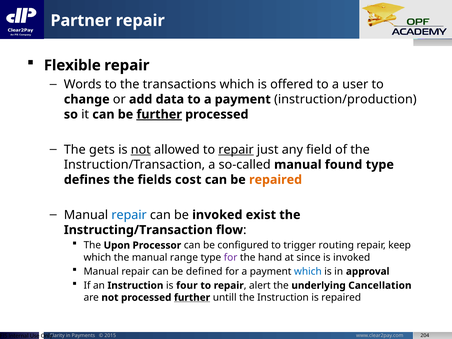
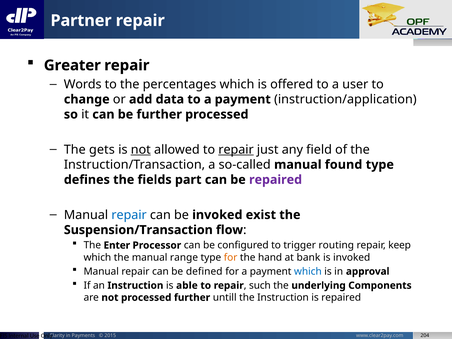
Flexible: Flexible -> Greater
transactions: transactions -> percentages
instruction/production: instruction/production -> instruction/application
further at (159, 114) underline: present -> none
cost: cost -> part
repaired at (276, 180) colour: orange -> purple
Instructing/Transaction: Instructing/Transaction -> Suspension/Transaction
Upon: Upon -> Enter
for at (231, 257) colour: purple -> orange
since: since -> bank
four: four -> able
alert: alert -> such
Cancellation: Cancellation -> Components
further at (192, 298) underline: present -> none
